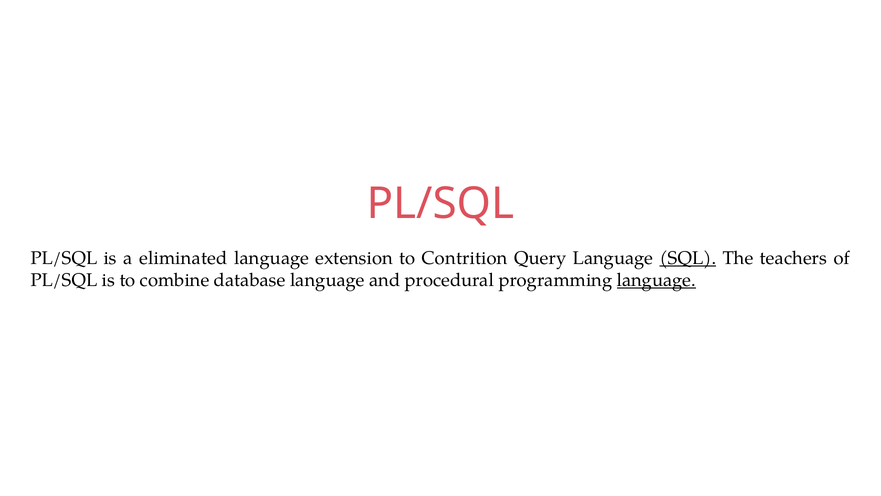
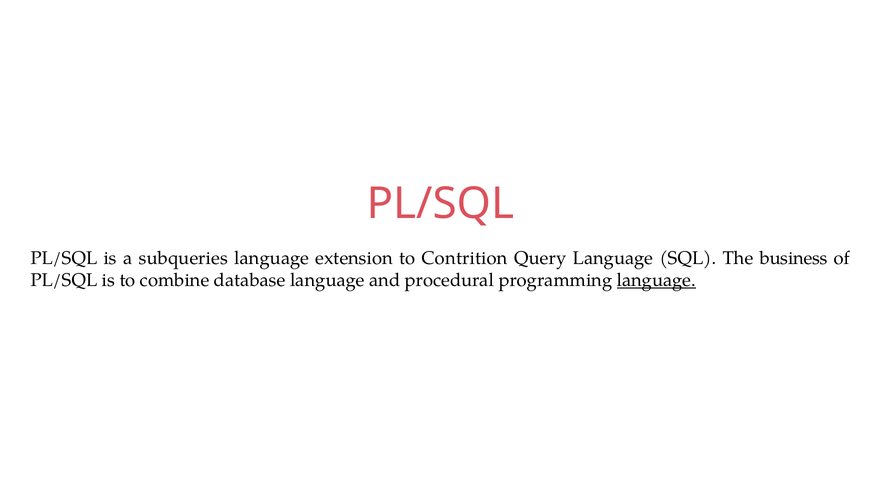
eliminated: eliminated -> subqueries
SQL underline: present -> none
teachers: teachers -> business
